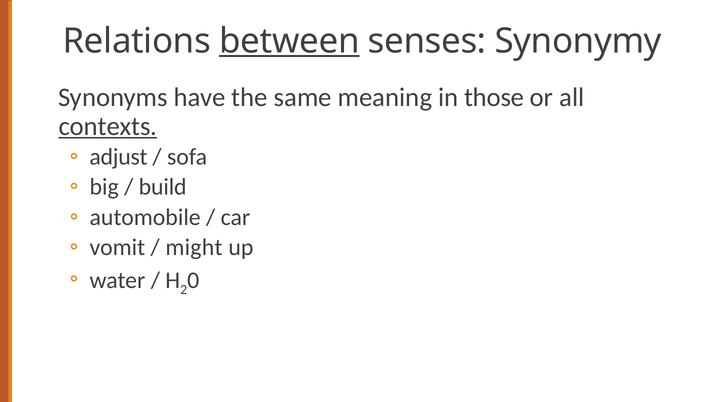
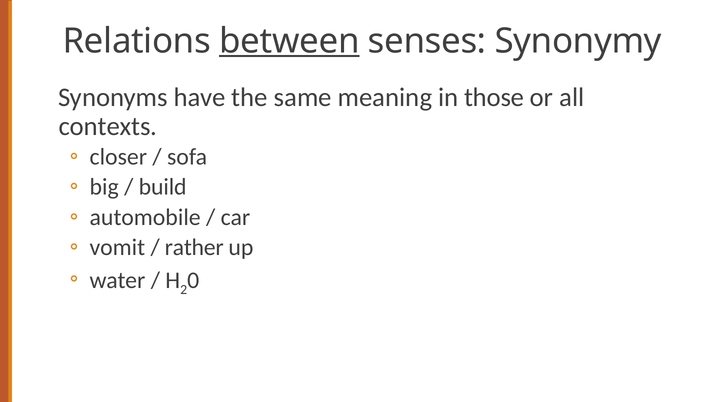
contexts underline: present -> none
adjust: adjust -> closer
might: might -> rather
